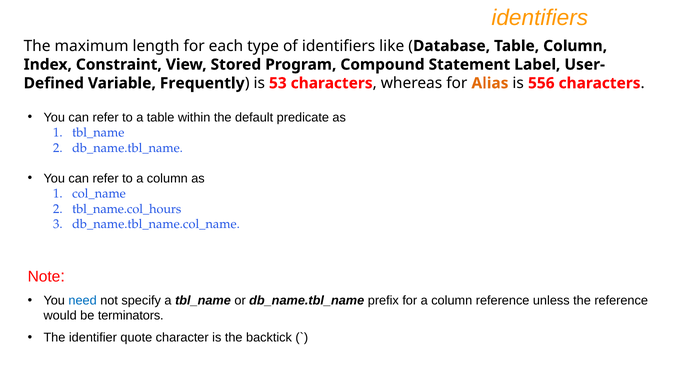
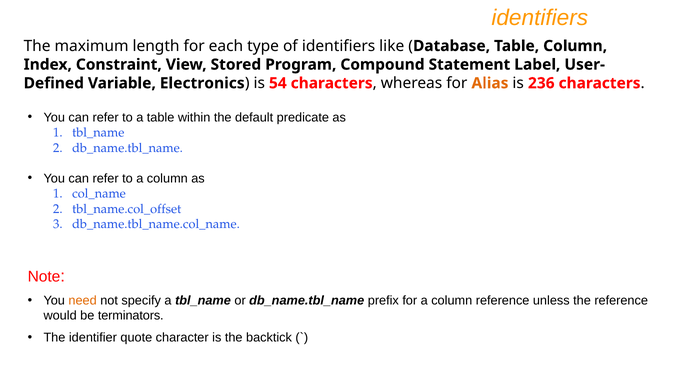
Frequently: Frequently -> Electronics
53: 53 -> 54
556: 556 -> 236
tbl_name.col_hours: tbl_name.col_hours -> tbl_name.col_offset
need colour: blue -> orange
